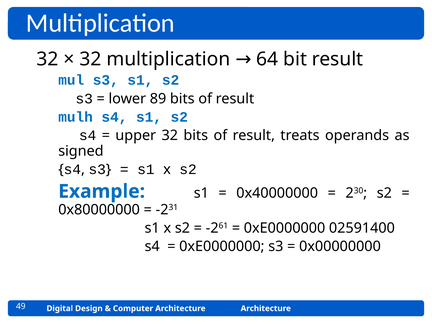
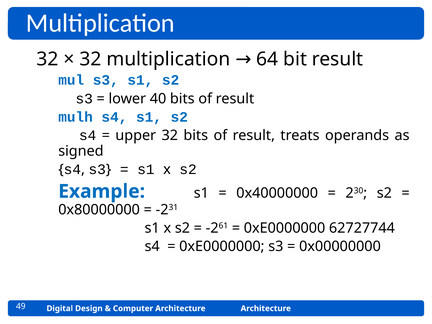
89: 89 -> 40
02591400: 02591400 -> 62727744
